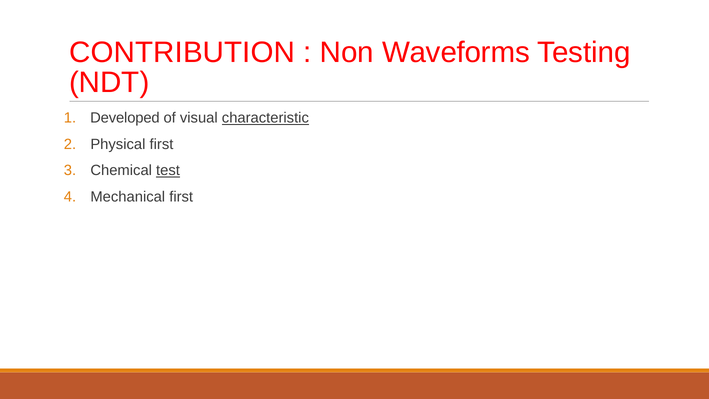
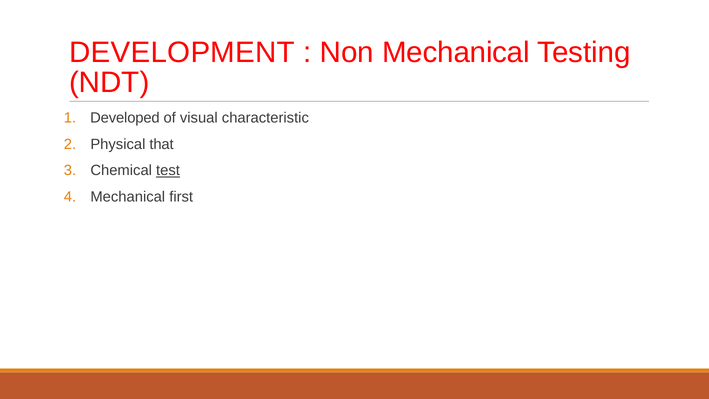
CONTRIBUTION: CONTRIBUTION -> DEVELOPMENT
Non Waveforms: Waveforms -> Mechanical
characteristic underline: present -> none
Physical first: first -> that
